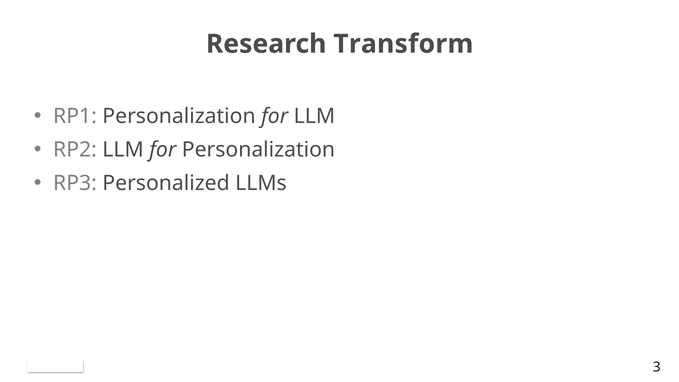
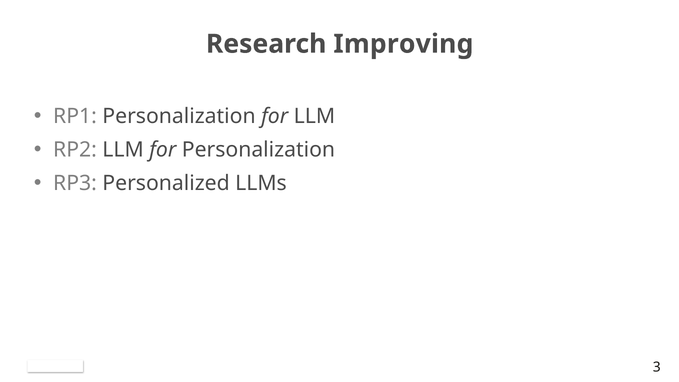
Transform: Transform -> Improving
